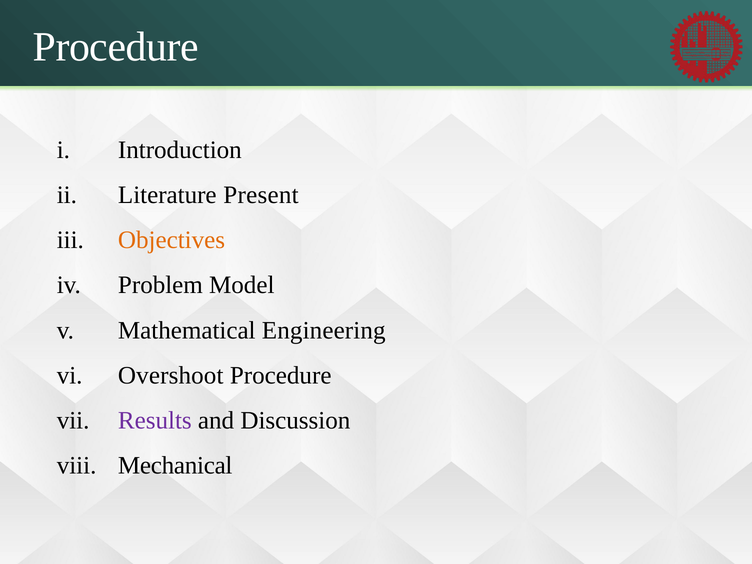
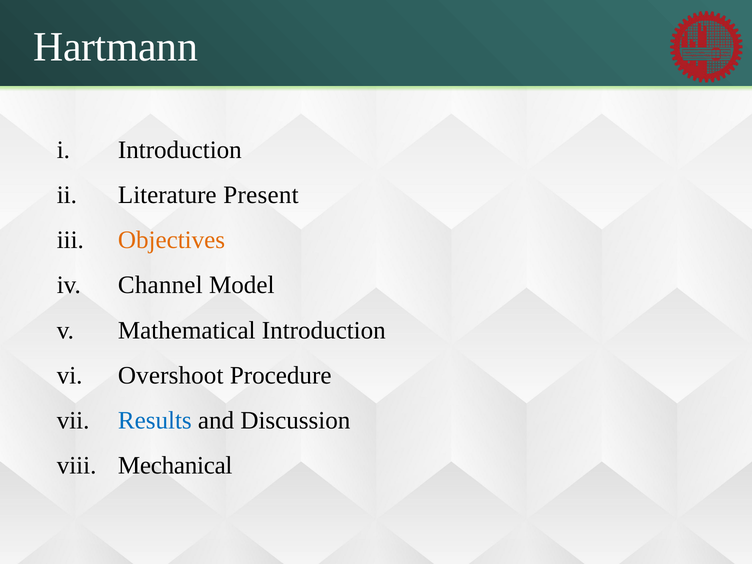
Procedure at (116, 47): Procedure -> Hartmann
Problem: Problem -> Channel
Mathematical Engineering: Engineering -> Introduction
Results colour: purple -> blue
